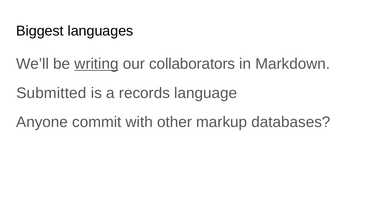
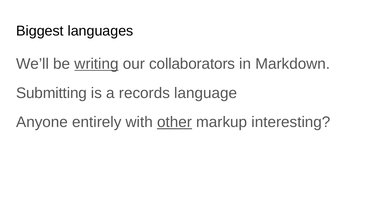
Submitted: Submitted -> Submitting
commit: commit -> entirely
other underline: none -> present
databases: databases -> interesting
